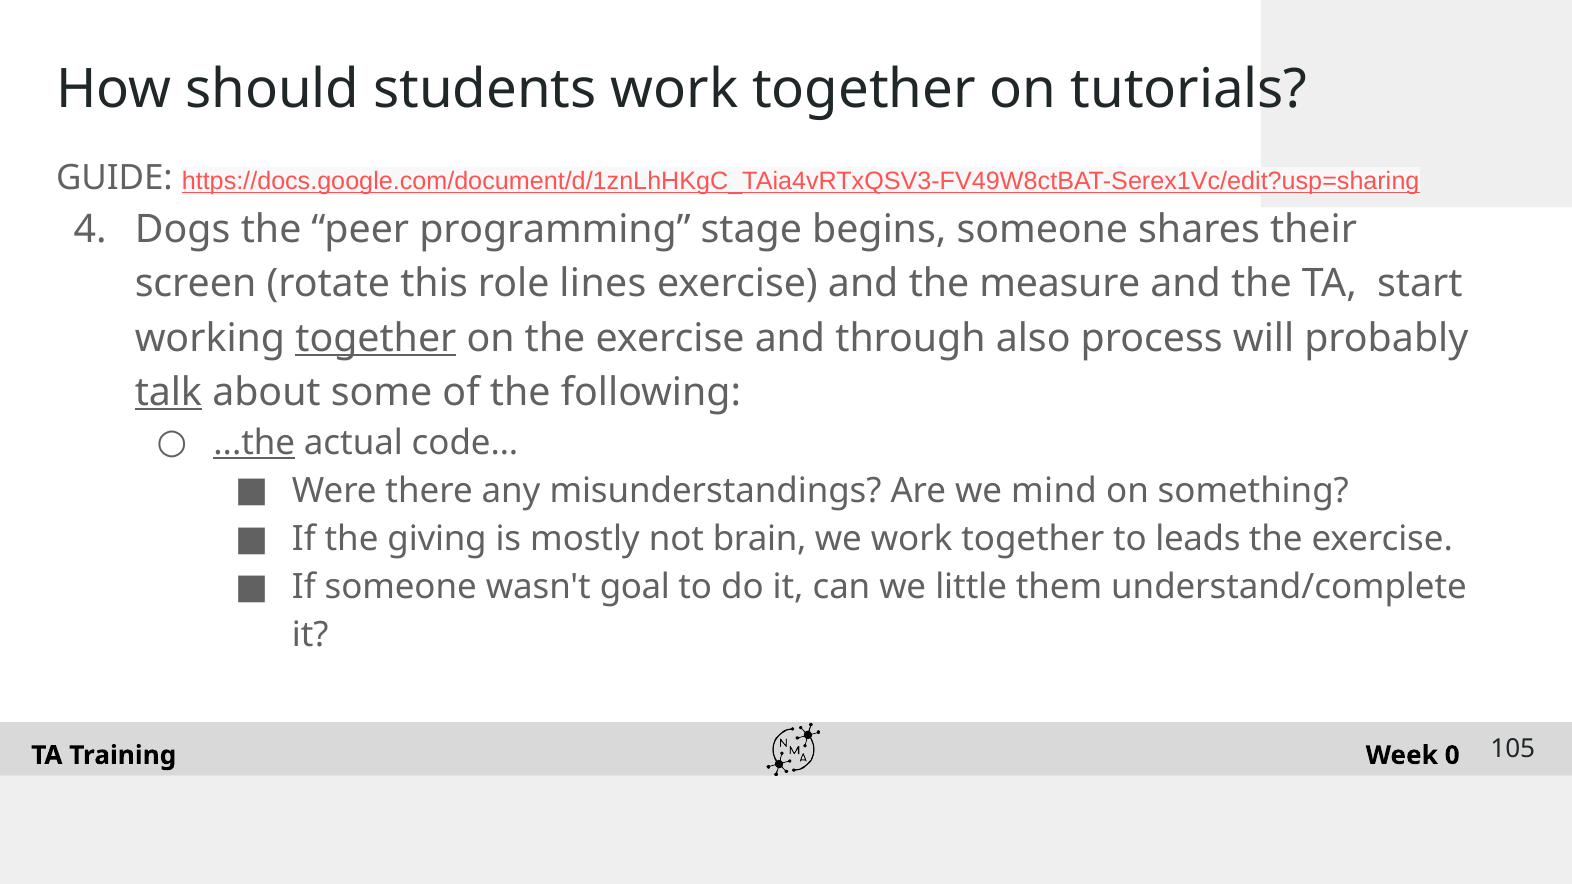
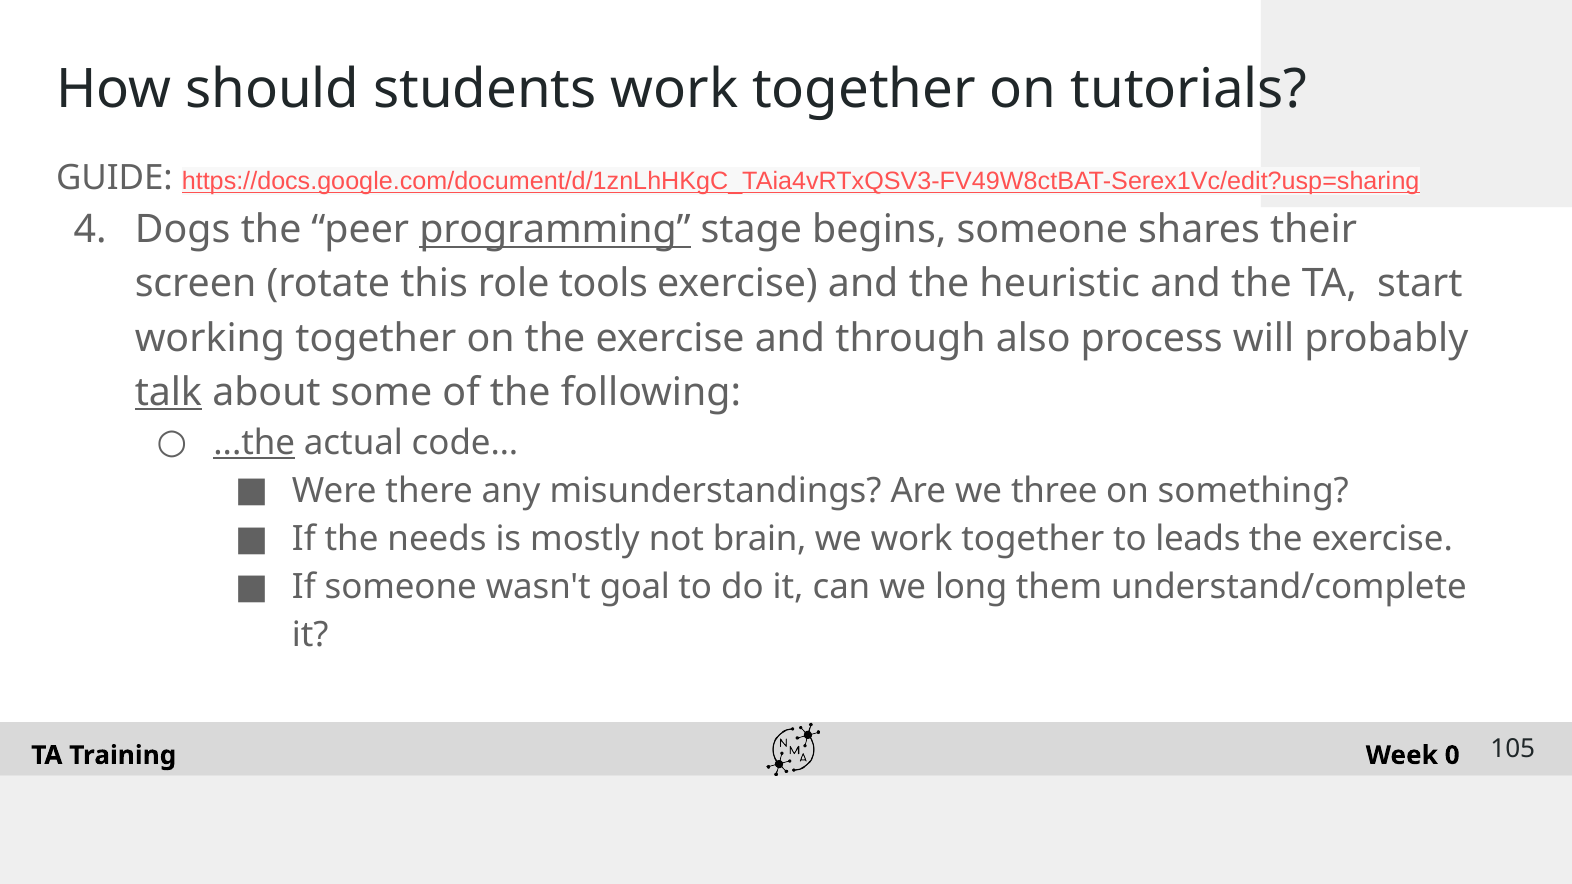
programming underline: none -> present
lines: lines -> tools
measure: measure -> heuristic
together at (376, 338) underline: present -> none
mind: mind -> three
giving: giving -> needs
little: little -> long
